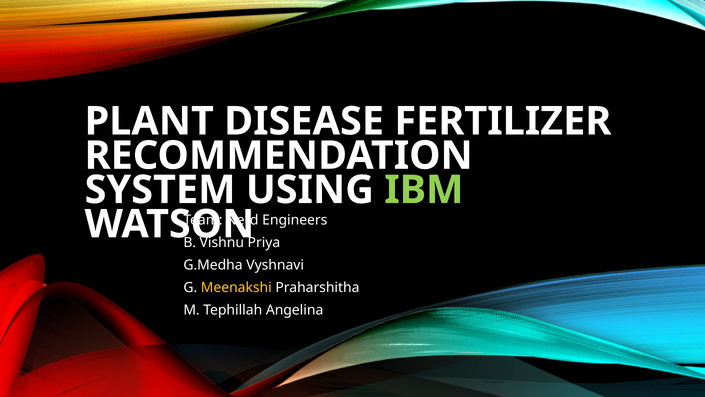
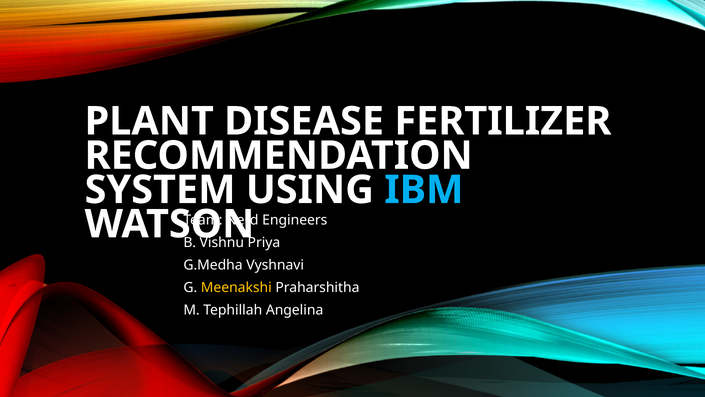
IBM colour: light green -> light blue
